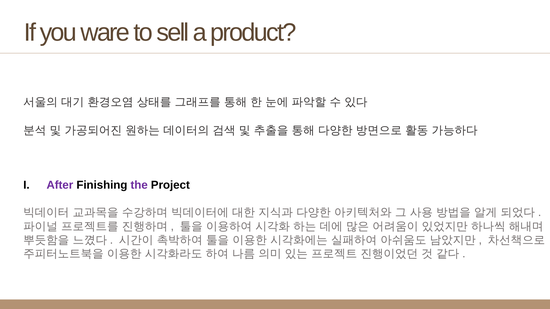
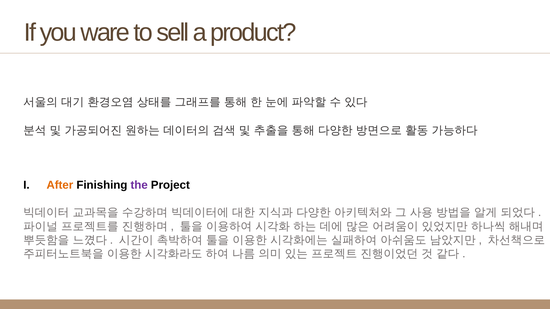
After colour: purple -> orange
